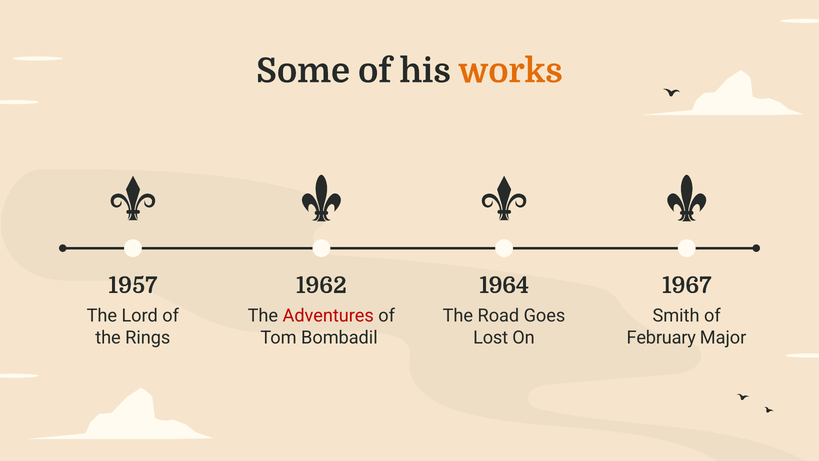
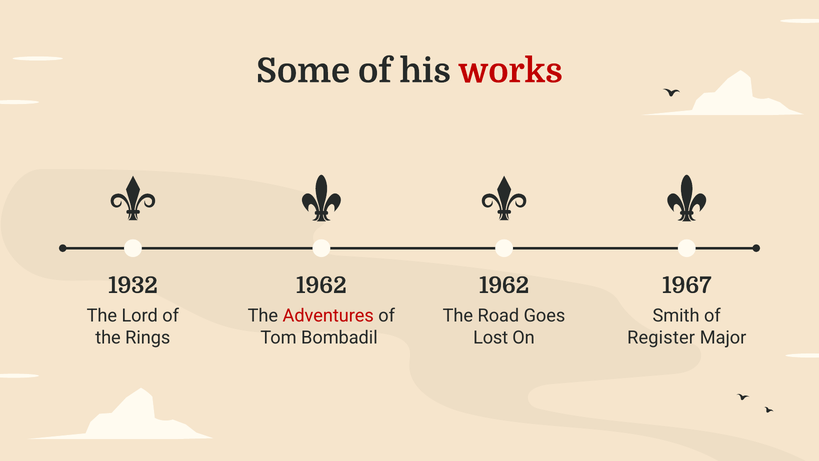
works colour: orange -> red
1957: 1957 -> 1932
1964 at (504, 285): 1964 -> 1962
February: February -> Register
